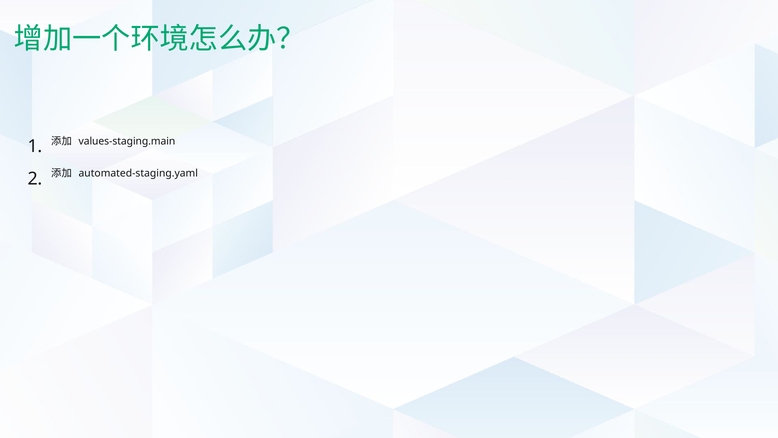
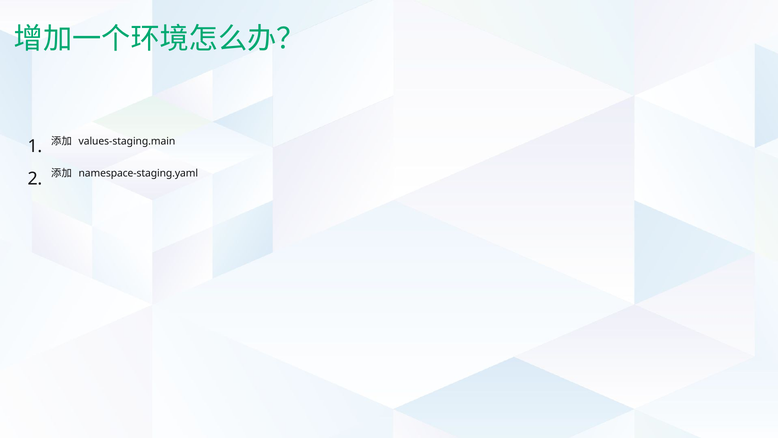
automated-staging.yaml: automated-staging.yaml -> namespace-staging.yaml
